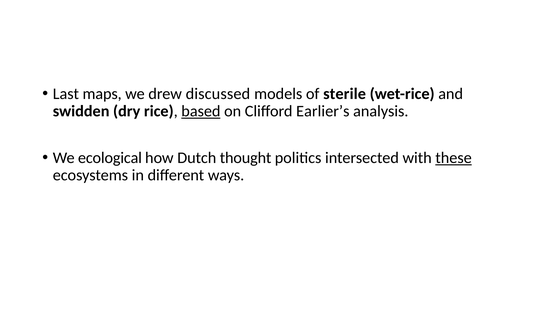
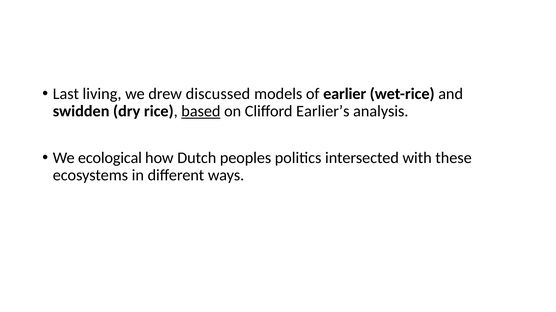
maps: maps -> living
sterile: sterile -> earlier
thought: thought -> peoples
these underline: present -> none
